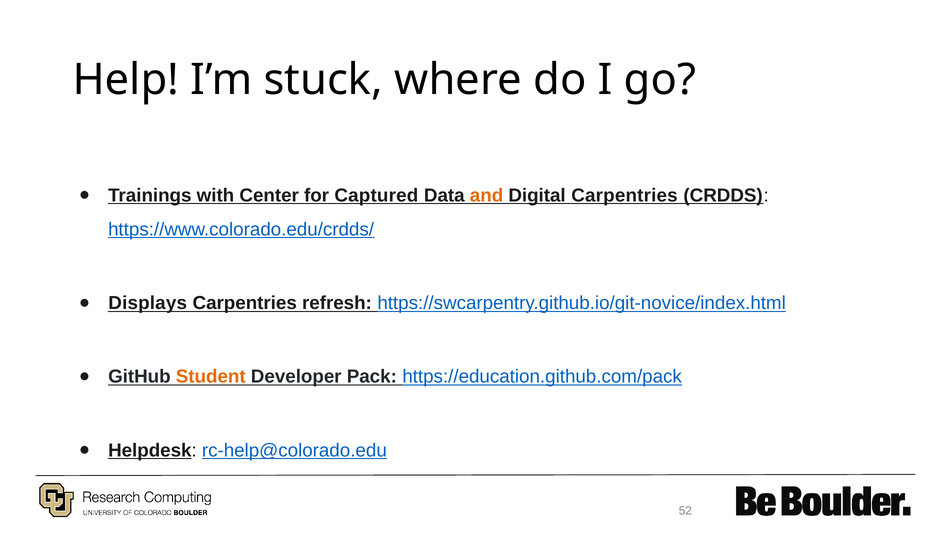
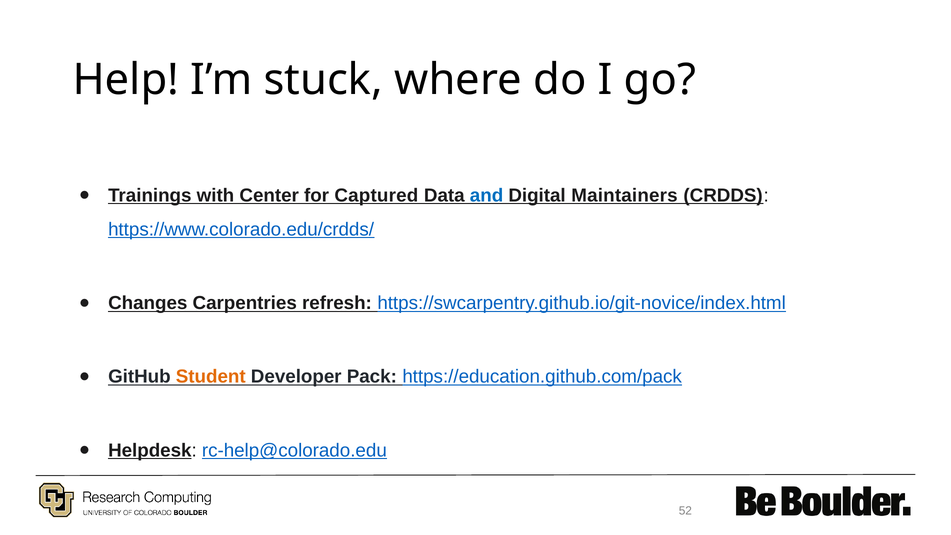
and colour: orange -> blue
Digital Carpentries: Carpentries -> Maintainers
Displays: Displays -> Changes
